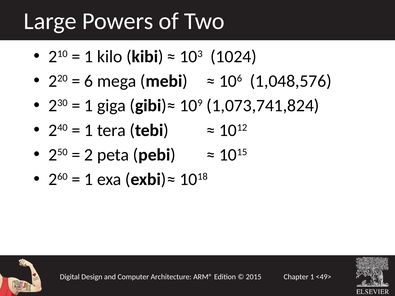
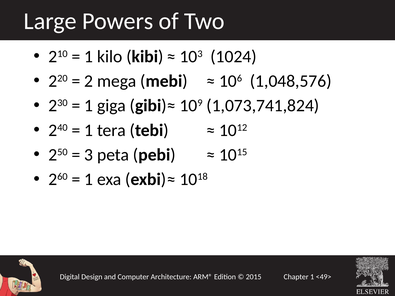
6: 6 -> 2
2: 2 -> 3
